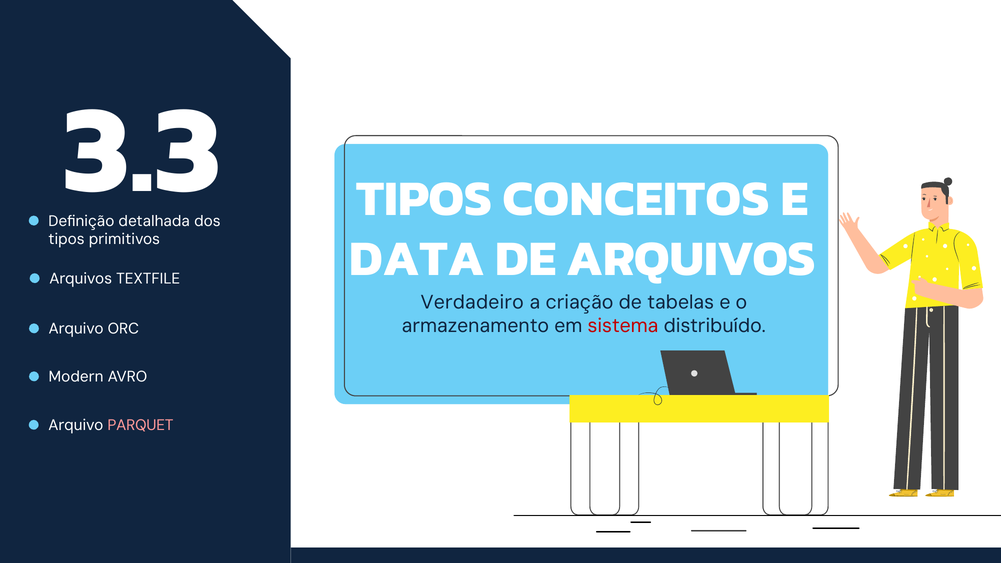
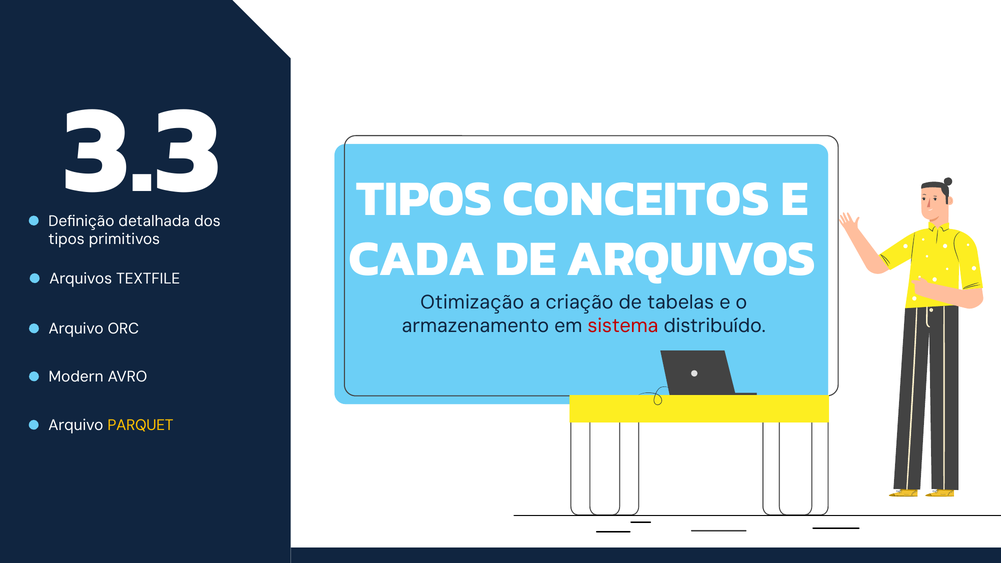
DATA: DATA -> CADA
Verdadeiro: Verdadeiro -> Otimização
PARQUET colour: pink -> yellow
